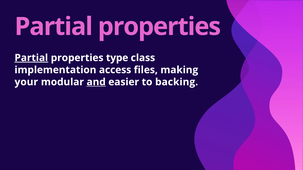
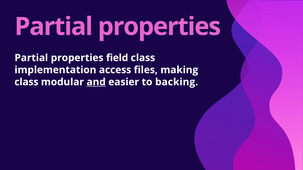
Partial at (31, 58) underline: present -> none
type: type -> field
your at (26, 82): your -> class
